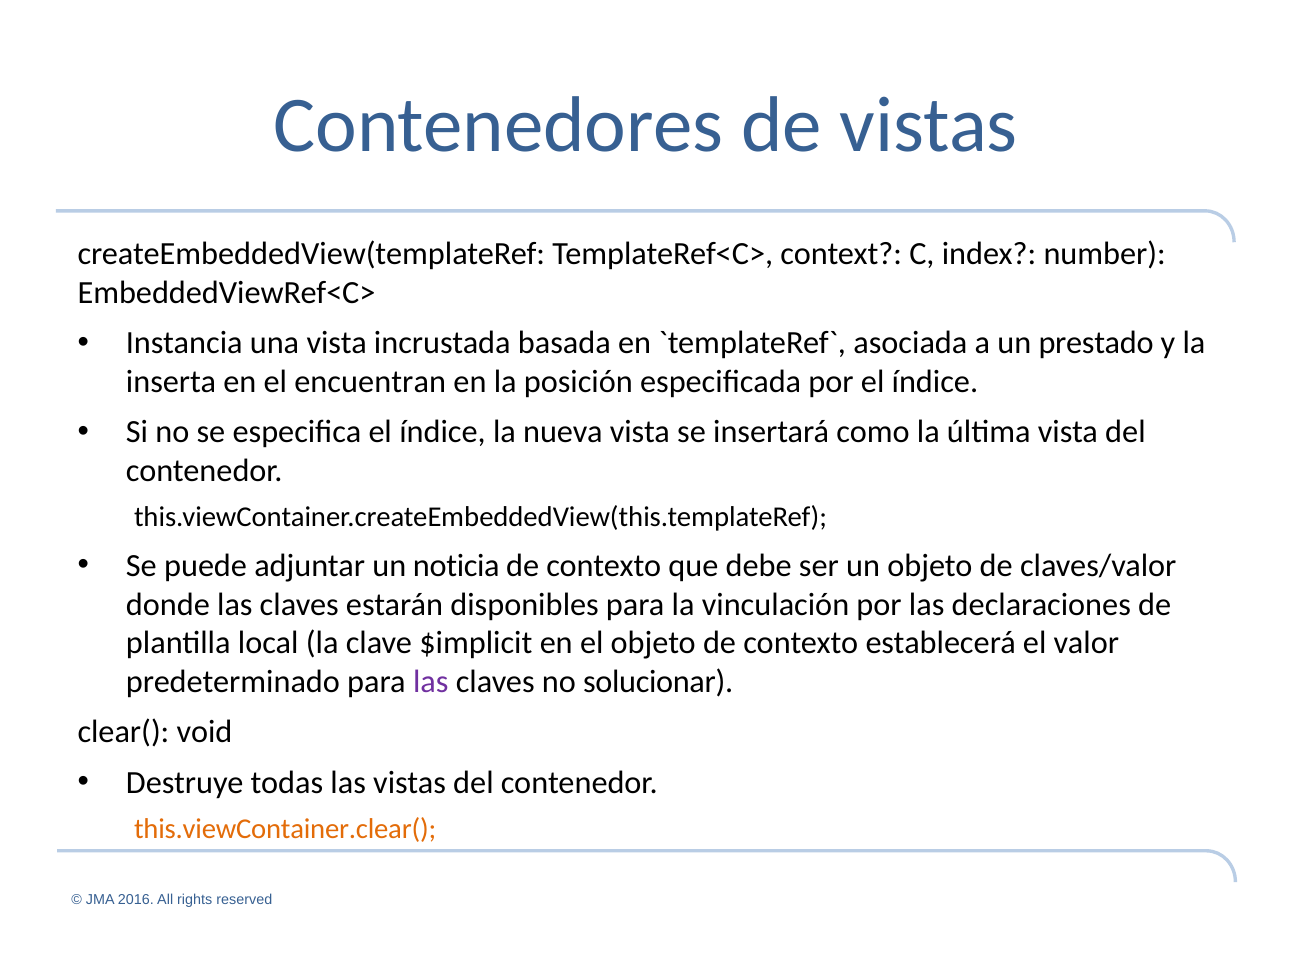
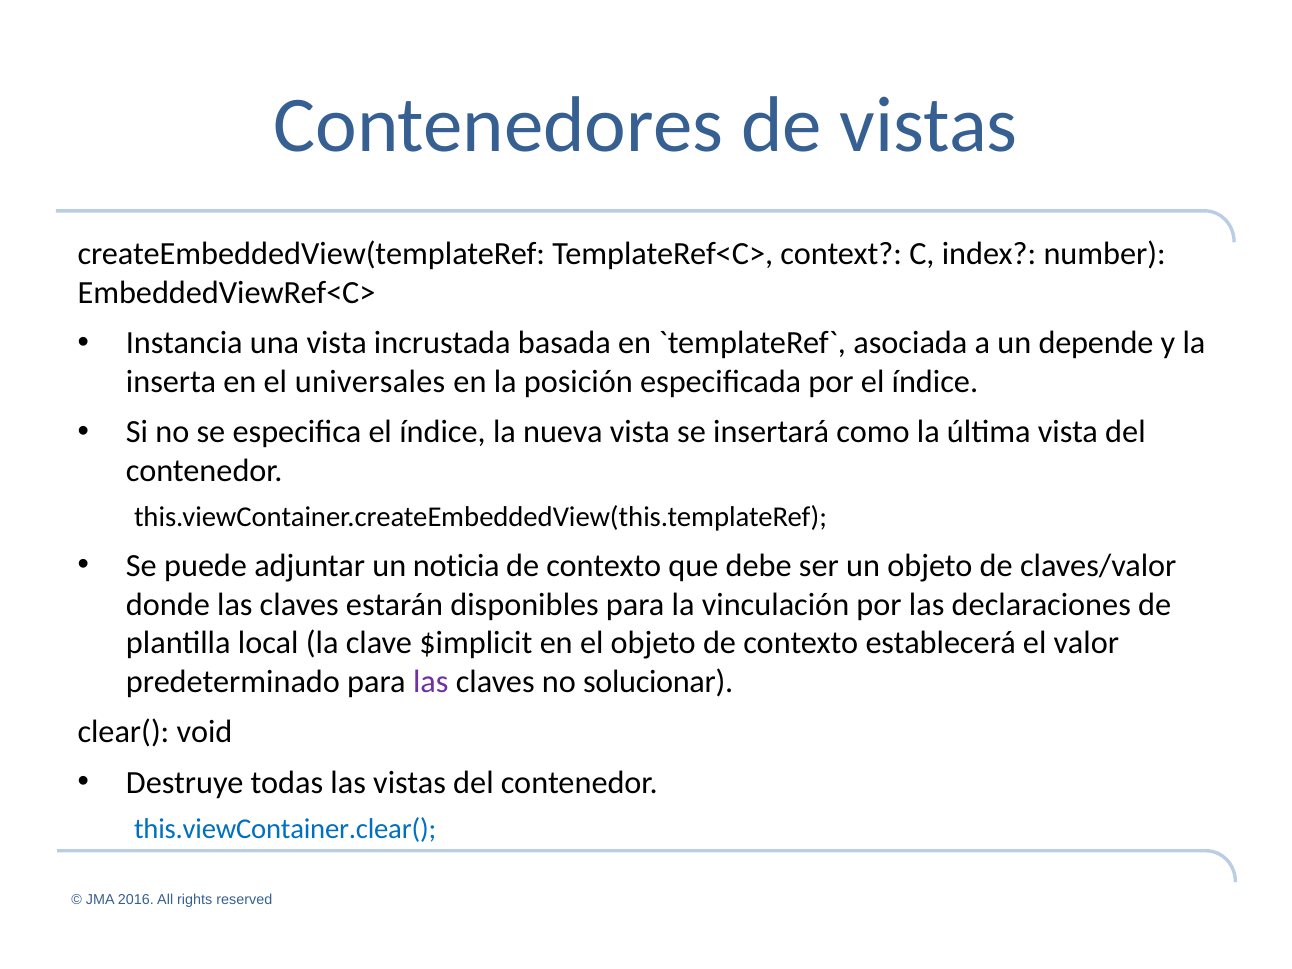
prestado: prestado -> depende
encuentran: encuentran -> universales
this.viewContainer.clear( colour: orange -> blue
